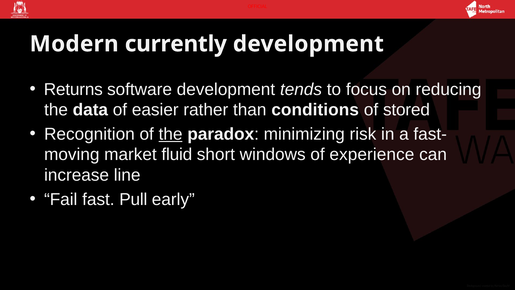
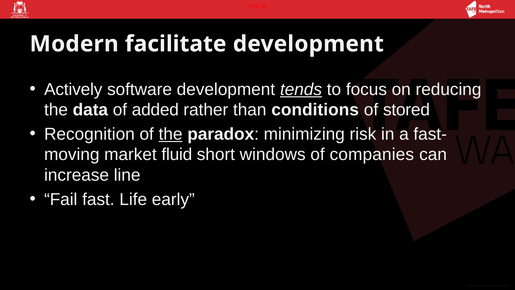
currently: currently -> facilitate
Returns: Returns -> Actively
tends underline: none -> present
easier: easier -> added
experience: experience -> companies
Pull: Pull -> Life
